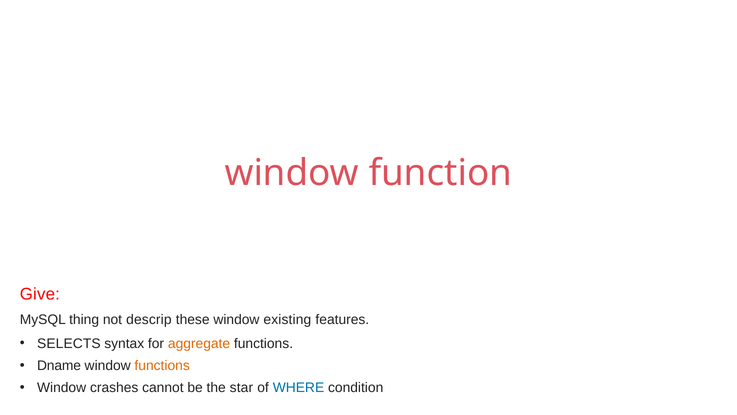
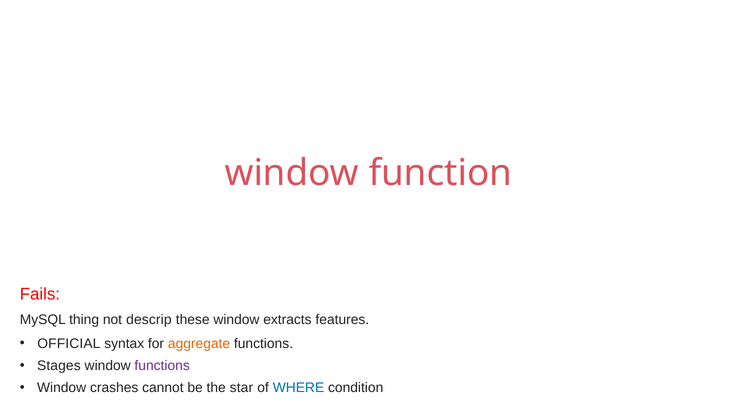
Give: Give -> Fails
existing: existing -> extracts
SELECTS: SELECTS -> OFFICIAL
Dname: Dname -> Stages
functions at (162, 365) colour: orange -> purple
